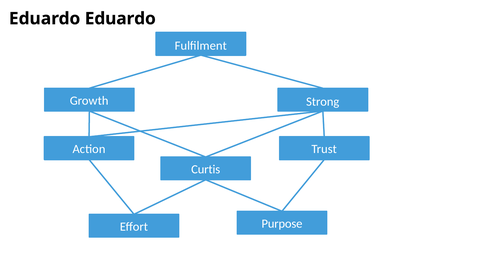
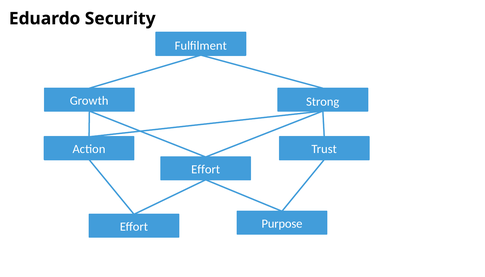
Eduardo Eduardo: Eduardo -> Security
Curtis at (206, 169): Curtis -> Effort
